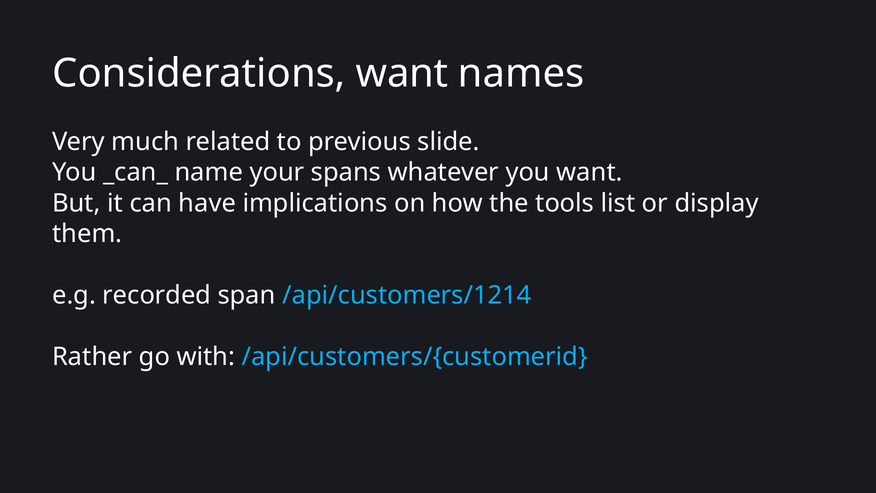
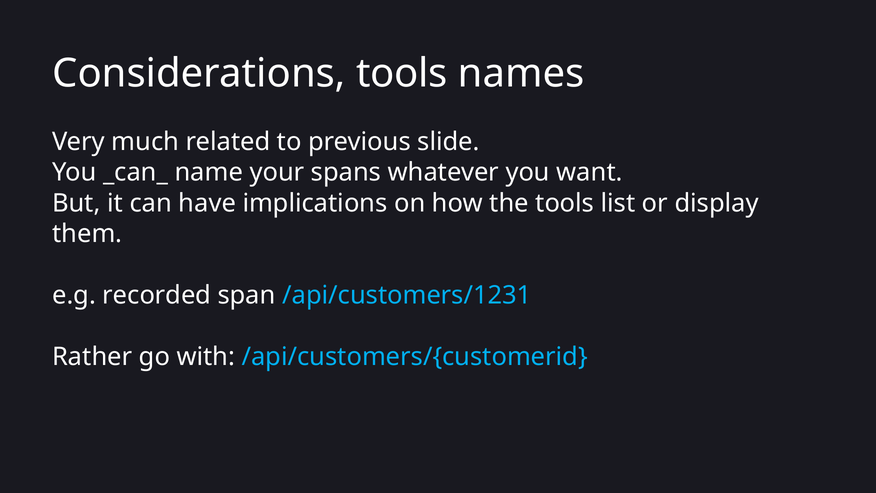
Considerations want: want -> tools
/api/customers/1214: /api/customers/1214 -> /api/customers/1231
